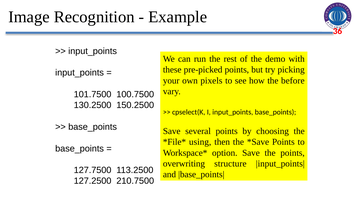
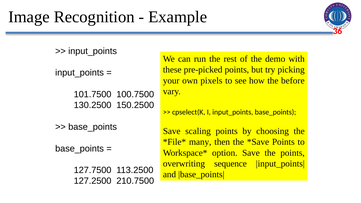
several: several -> scaling
using: using -> many
structure: structure -> sequence
